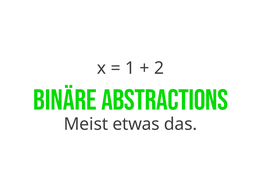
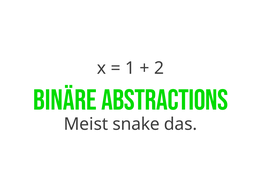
etwas: etwas -> snake
